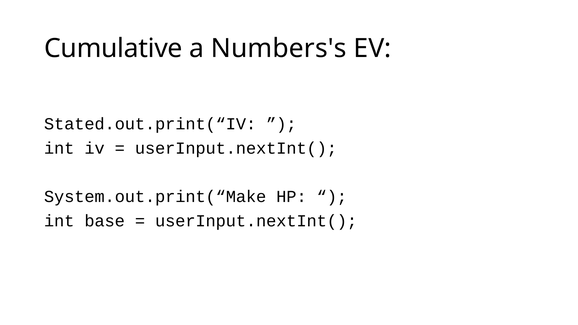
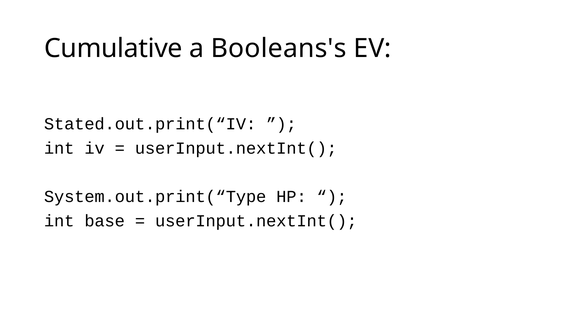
Numbers's: Numbers's -> Booleans's
System.out.print(“Make: System.out.print(“Make -> System.out.print(“Type
